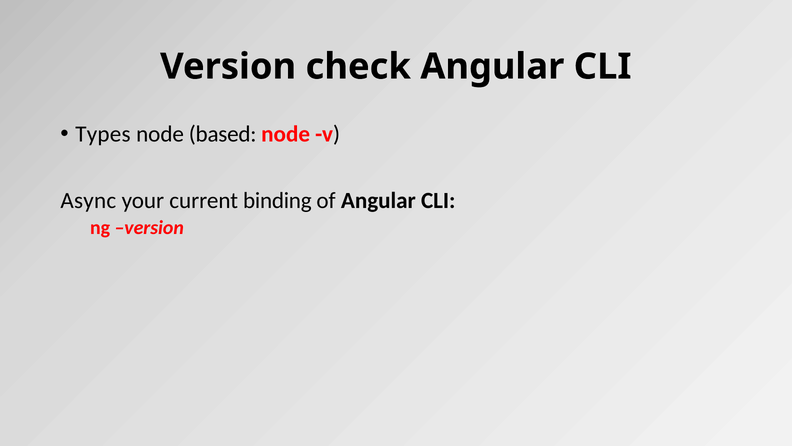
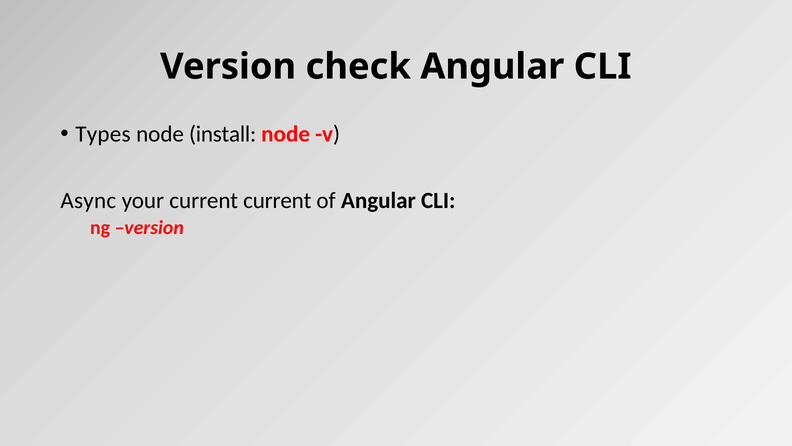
based: based -> install
current binding: binding -> current
